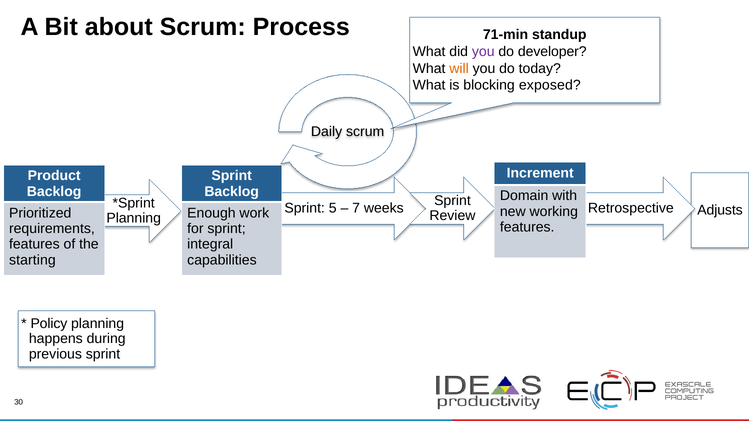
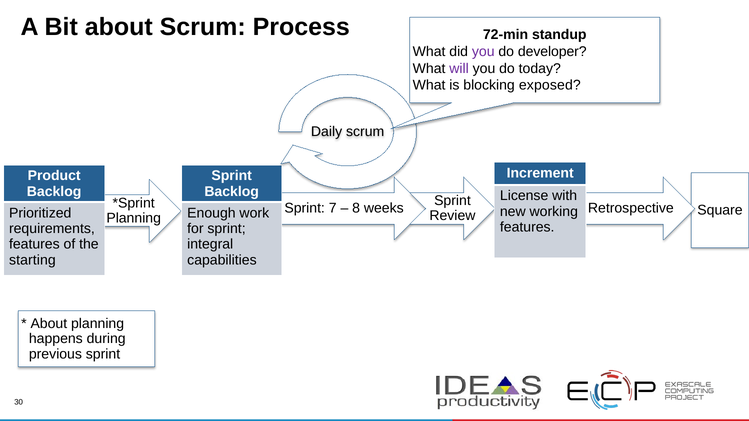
71-min: 71-min -> 72-min
will colour: orange -> purple
Domain: Domain -> License
5: 5 -> 7
7: 7 -> 8
Adjusts: Adjusts -> Square
Policy at (49, 324): Policy -> About
